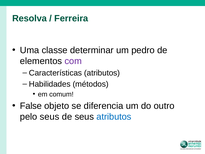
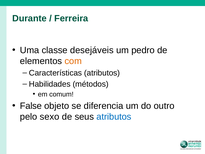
Resolva: Resolva -> Durante
determinar: determinar -> desejáveis
com colour: purple -> orange
pelo seus: seus -> sexo
